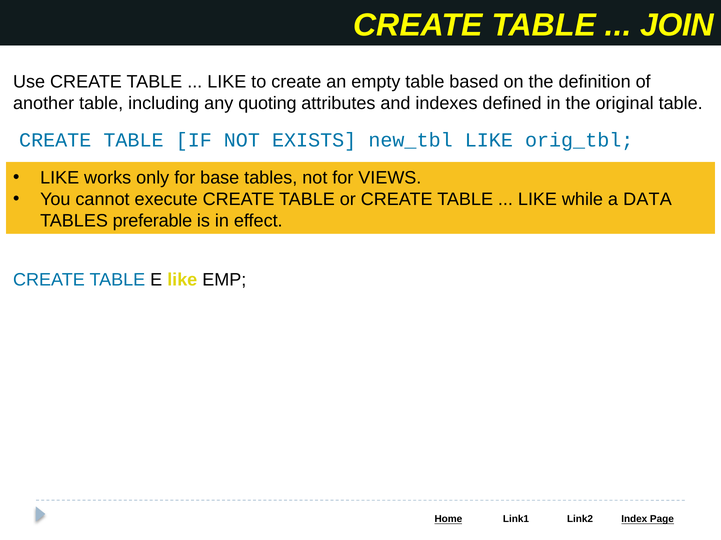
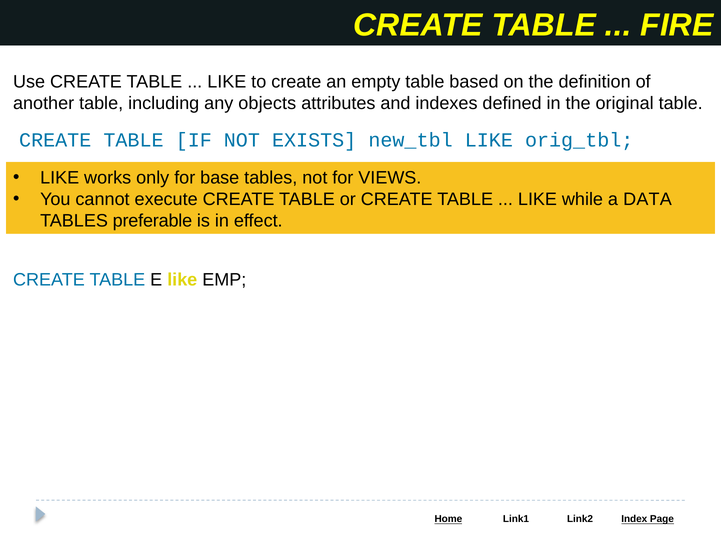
JOIN: JOIN -> FIRE
quoting: quoting -> objects
